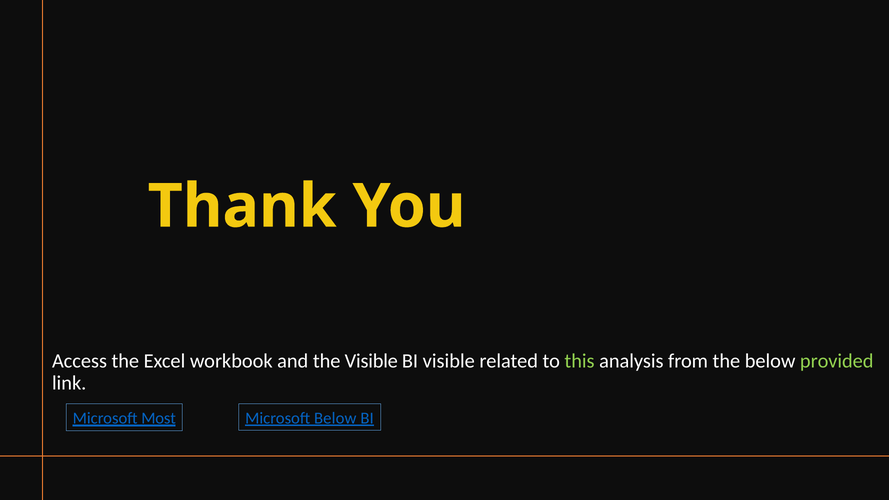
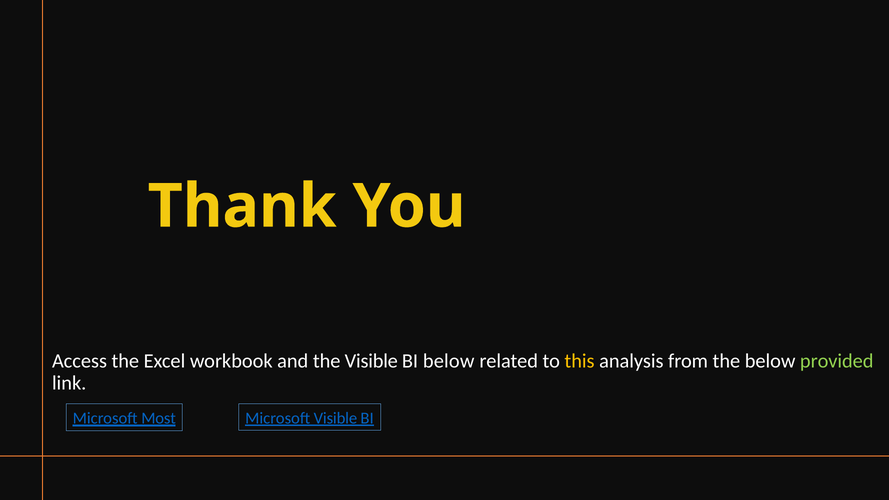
BI visible: visible -> below
this colour: light green -> yellow
Microsoft Below: Below -> Visible
